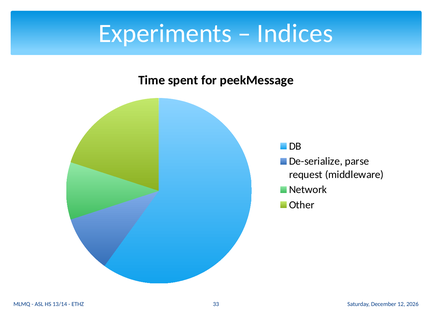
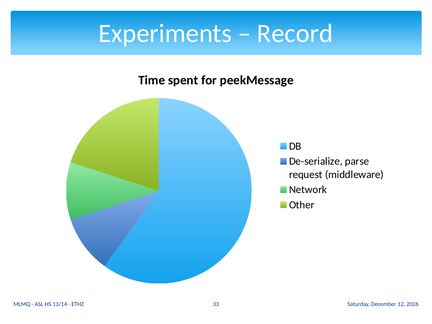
Indices: Indices -> Record
